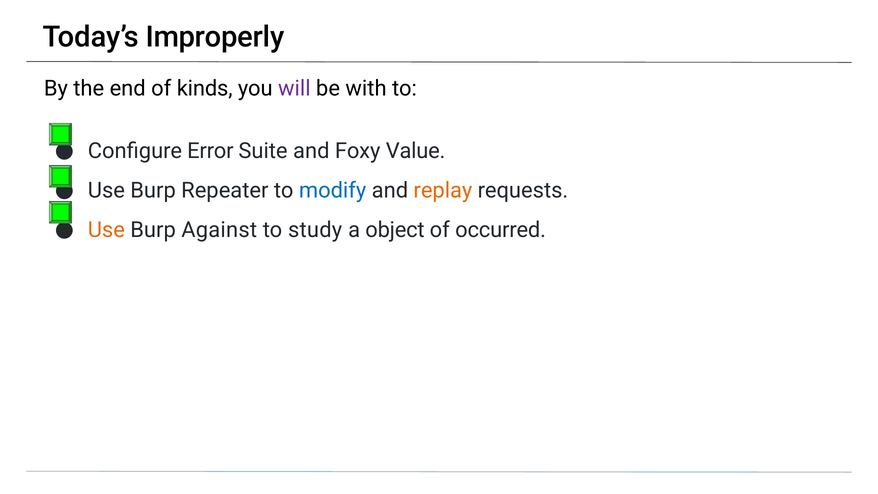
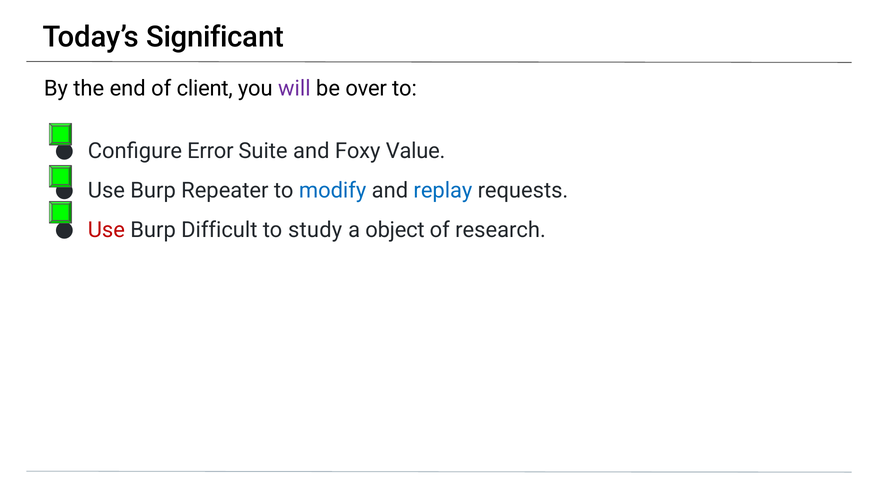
Improperly: Improperly -> Significant
kinds: kinds -> client
with: with -> over
replay colour: orange -> blue
Use at (106, 230) colour: orange -> red
Against: Against -> Difficult
occurred: occurred -> research
